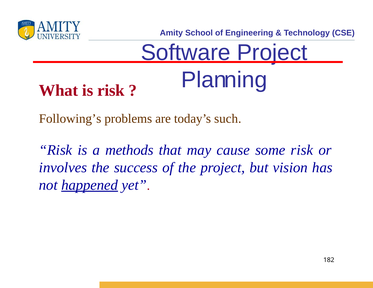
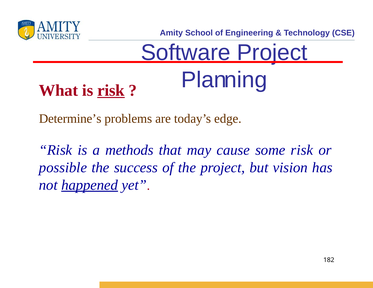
risk at (111, 90) underline: none -> present
Following’s: Following’s -> Determine’s
such: such -> edge
involves: involves -> possible
